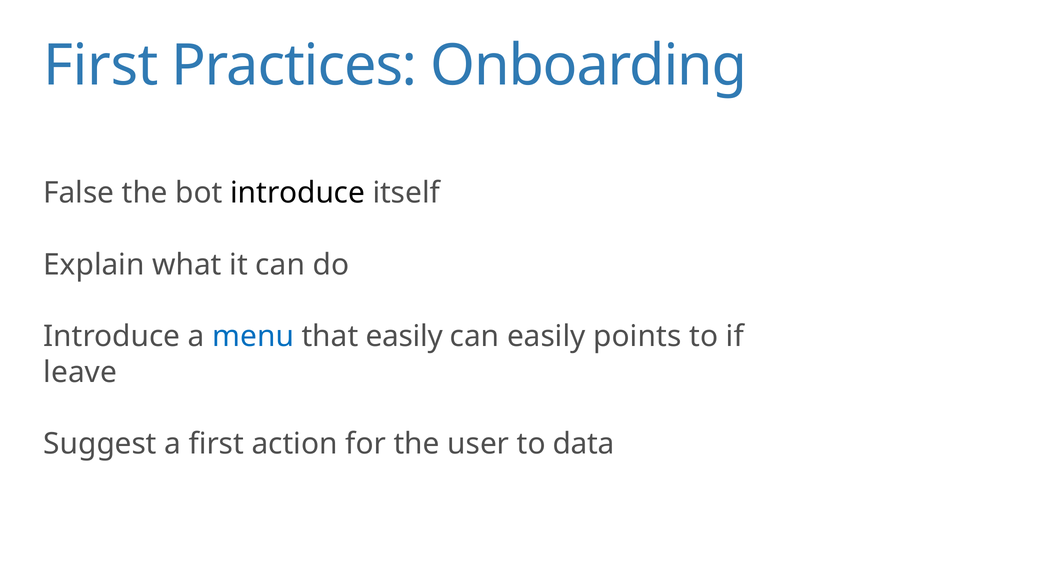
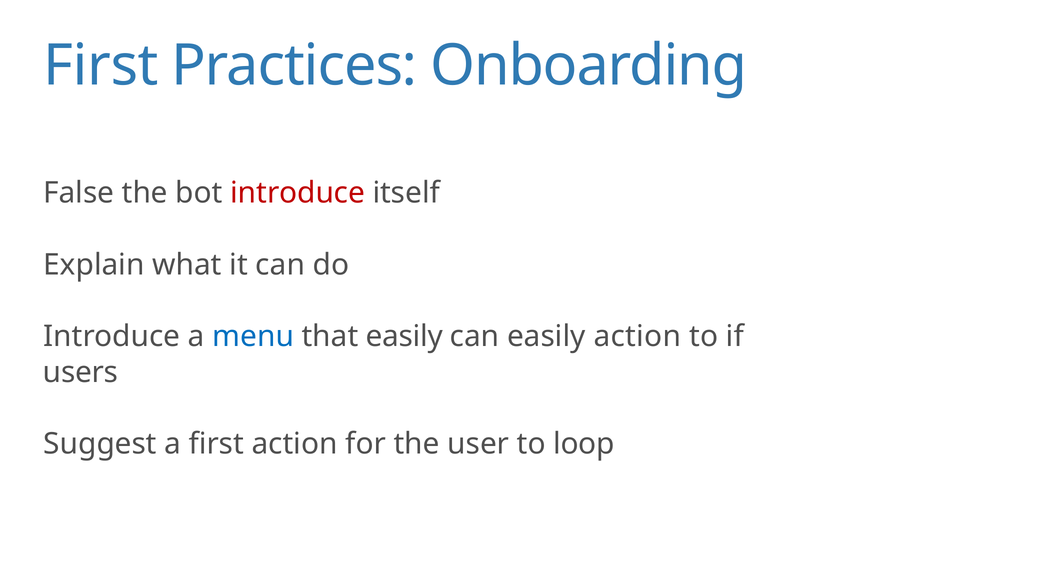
introduce at (298, 193) colour: black -> red
easily points: points -> action
leave: leave -> users
data: data -> loop
